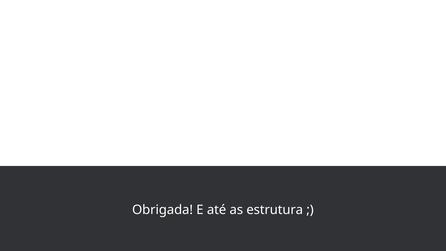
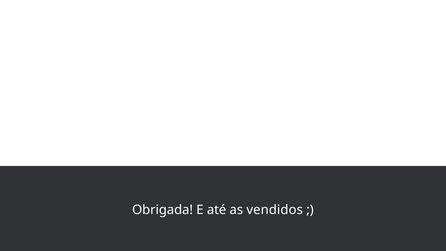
estrutura: estrutura -> vendidos
